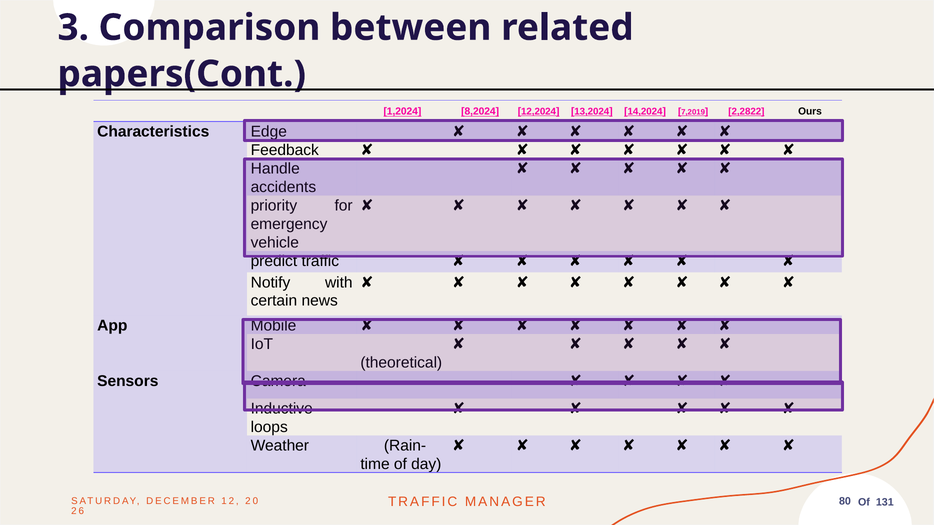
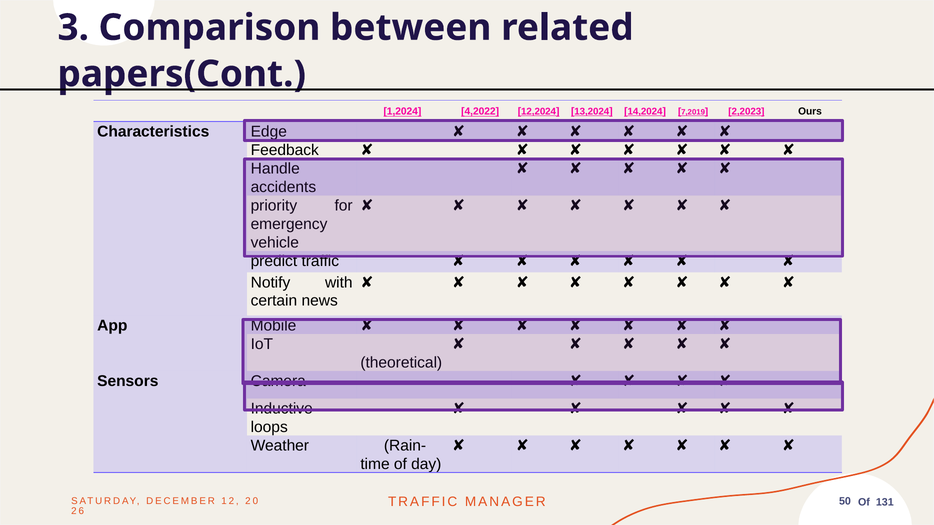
8,2024: 8,2024 -> 4,2022
2,2822: 2,2822 -> 2,2023
80: 80 -> 50
